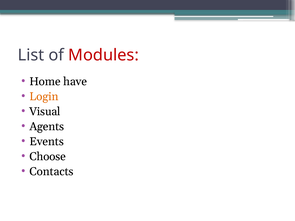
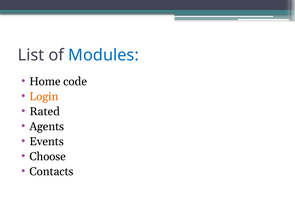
Modules colour: red -> blue
have: have -> code
Visual: Visual -> Rated
